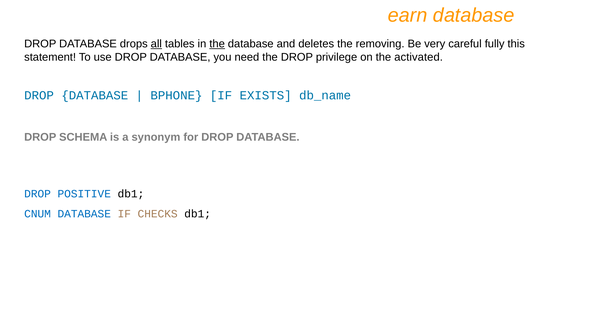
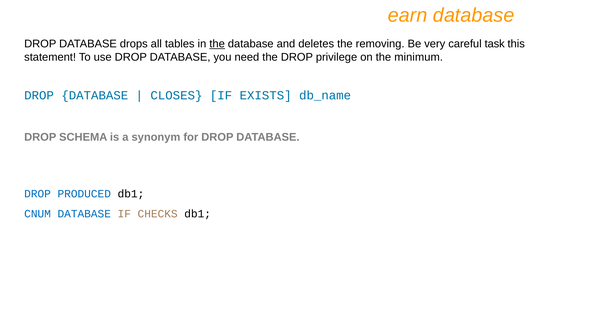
all underline: present -> none
fully: fully -> task
activated: activated -> minimum
BPHONE: BPHONE -> CLOSES
POSITIVE: POSITIVE -> PRODUCED
